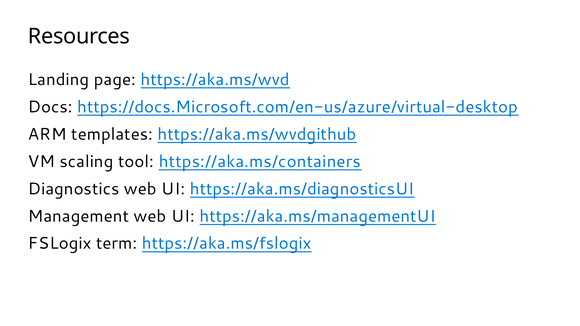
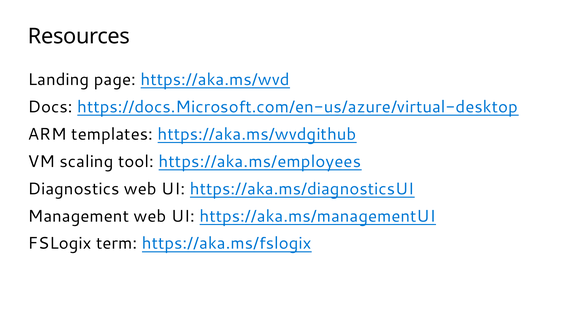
https://aka.ms/containers: https://aka.ms/containers -> https://aka.ms/employees
